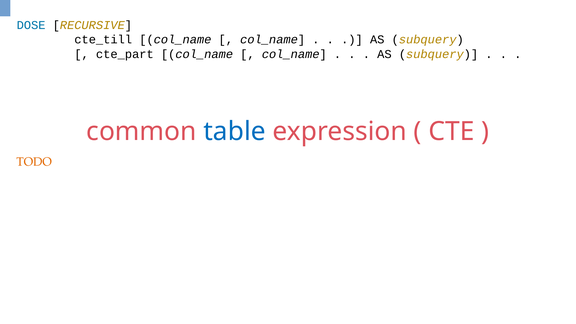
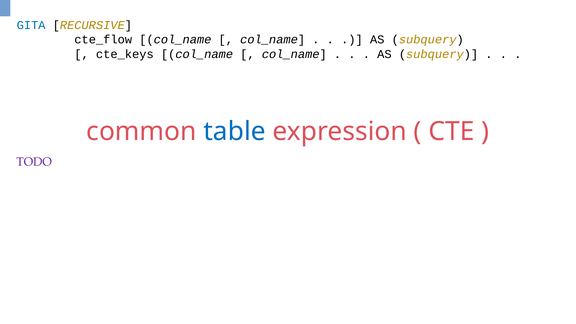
DOSE: DOSE -> GITA
cte_till: cte_till -> cte_flow
cte_part: cte_part -> cte_keys
TODO colour: orange -> purple
